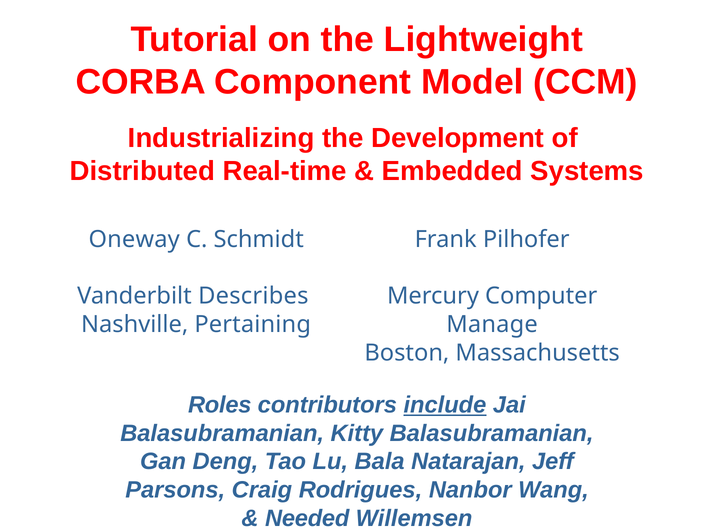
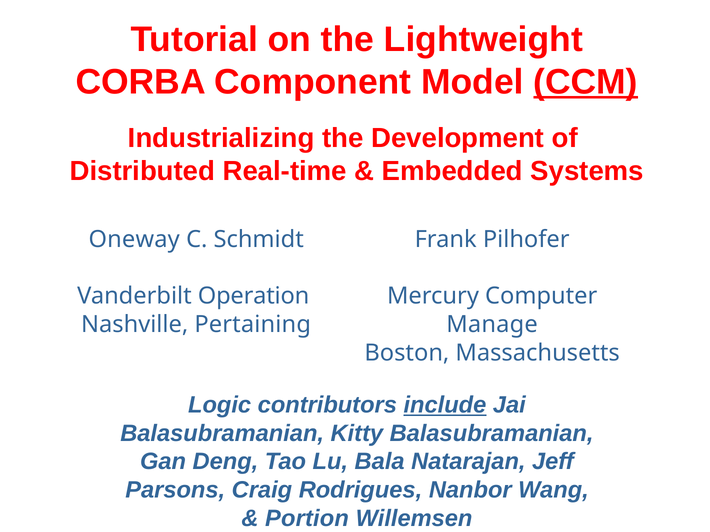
CCM underline: none -> present
Describes: Describes -> Operation
Roles: Roles -> Logic
Needed: Needed -> Portion
